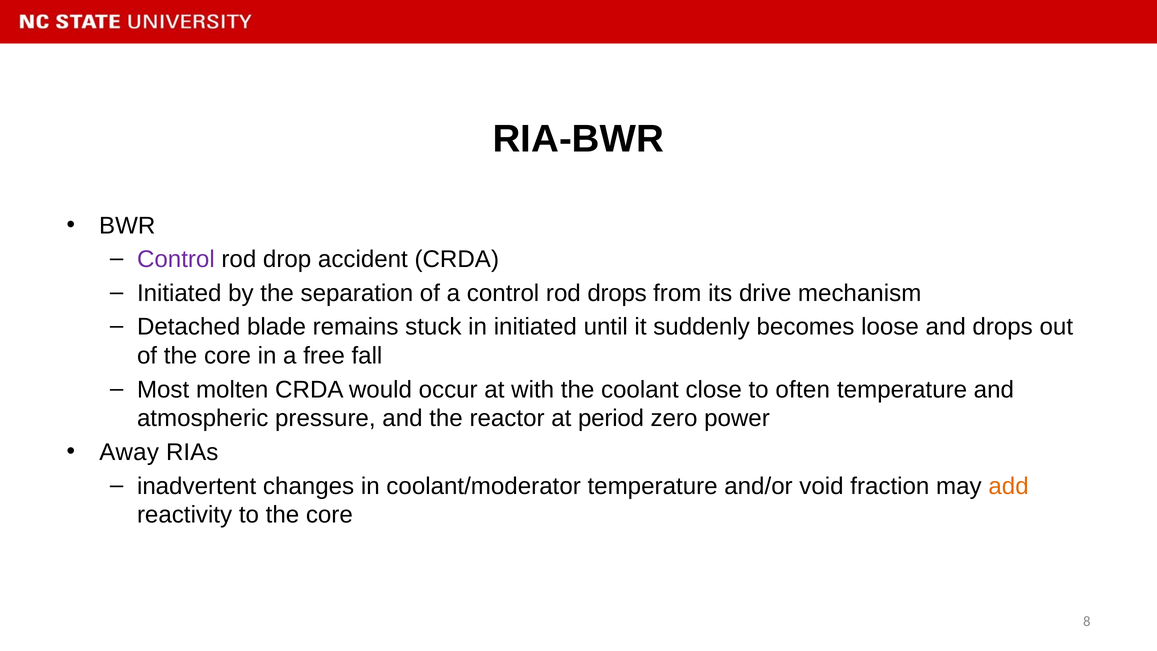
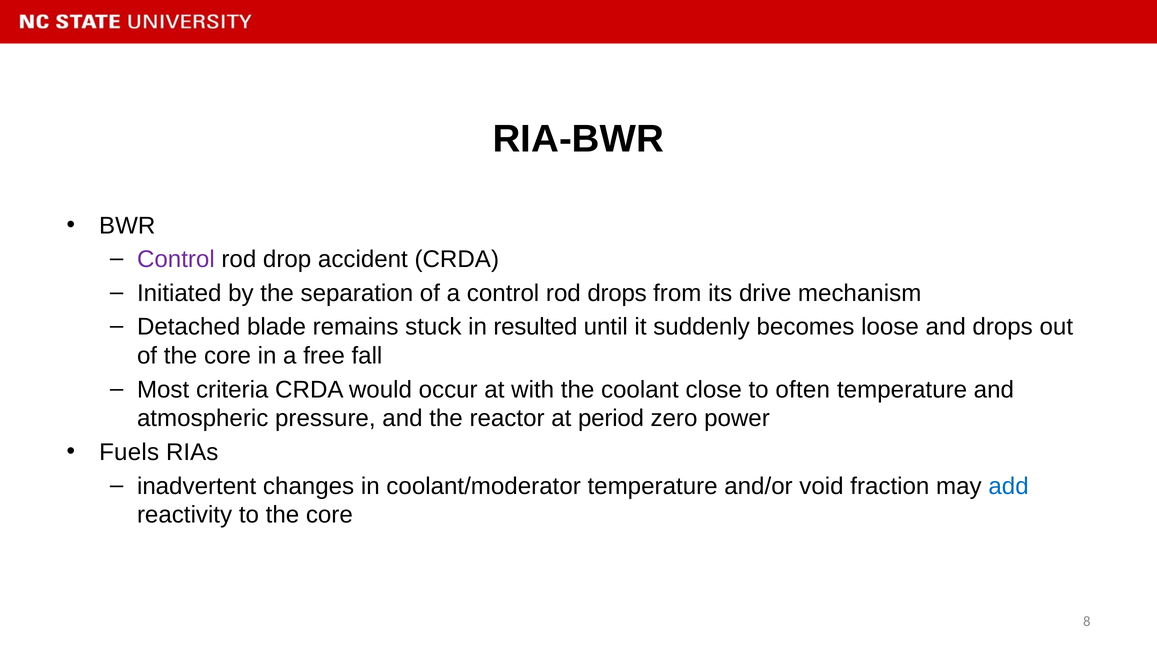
in initiated: initiated -> resulted
molten: molten -> criteria
Away: Away -> Fuels
add colour: orange -> blue
